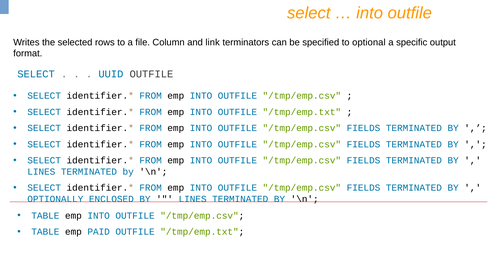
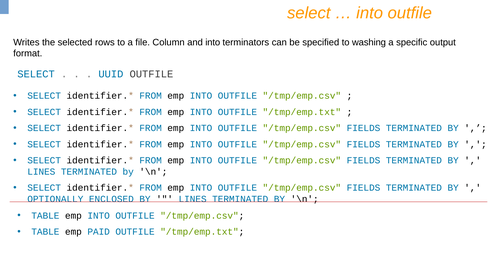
and link: link -> into
optional: optional -> washing
